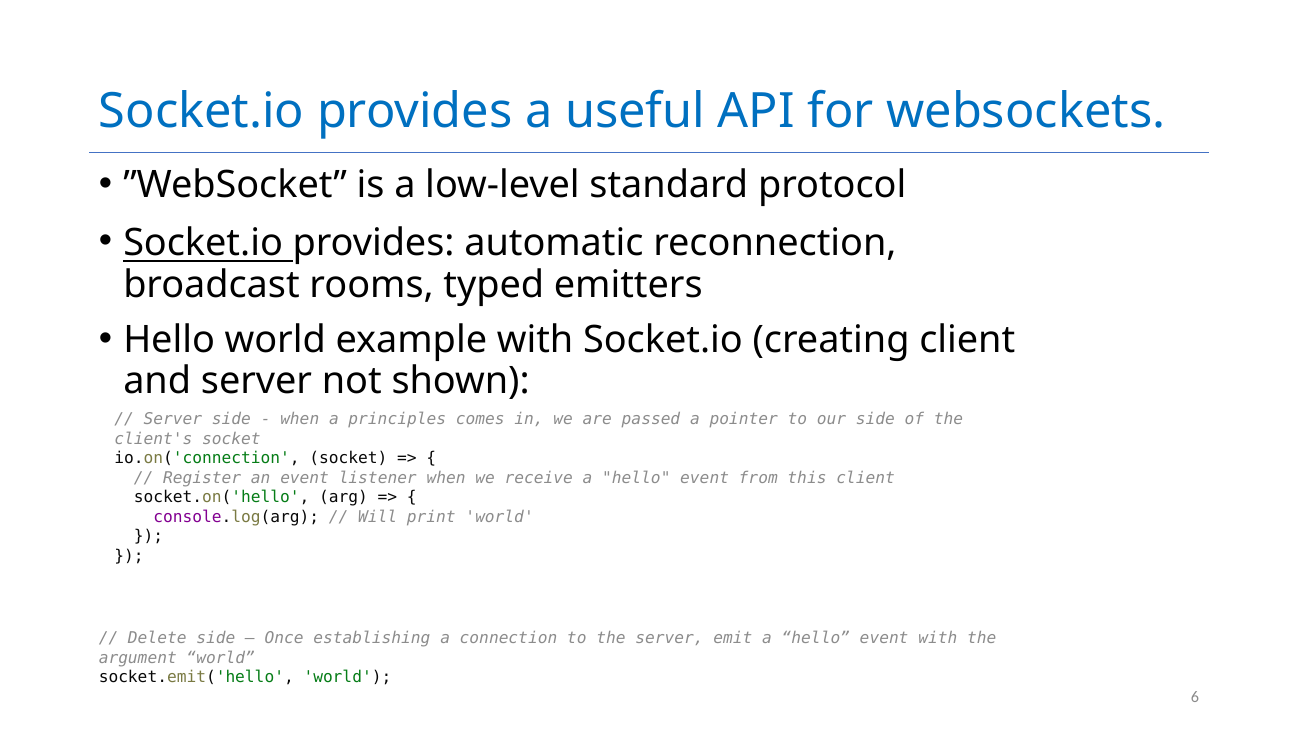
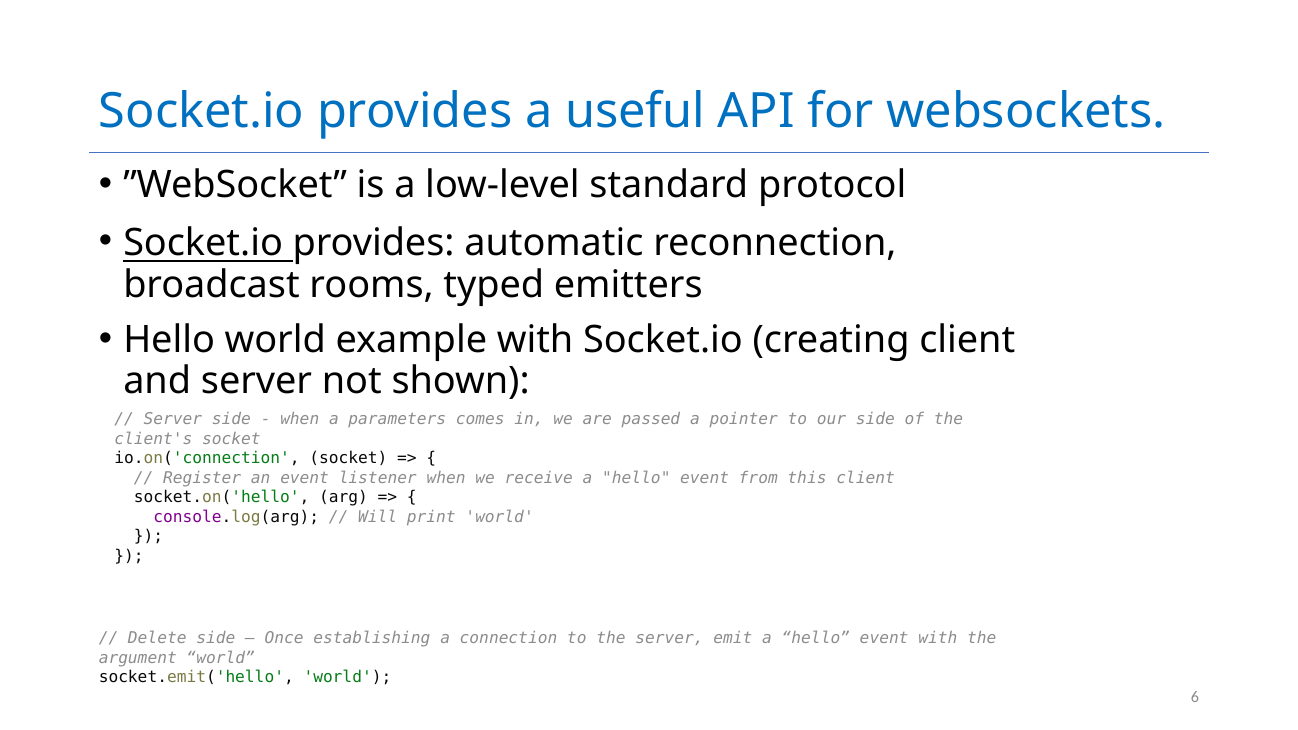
principles: principles -> parameters
